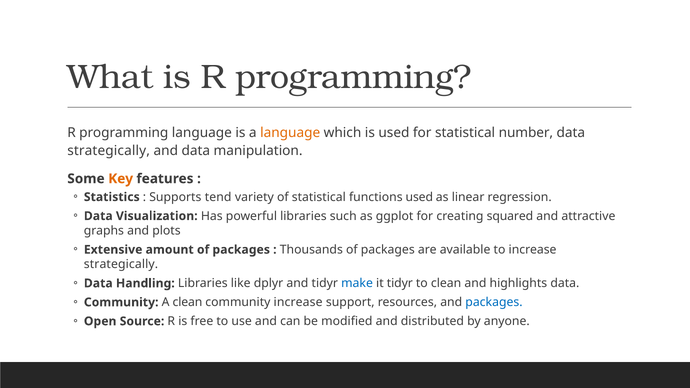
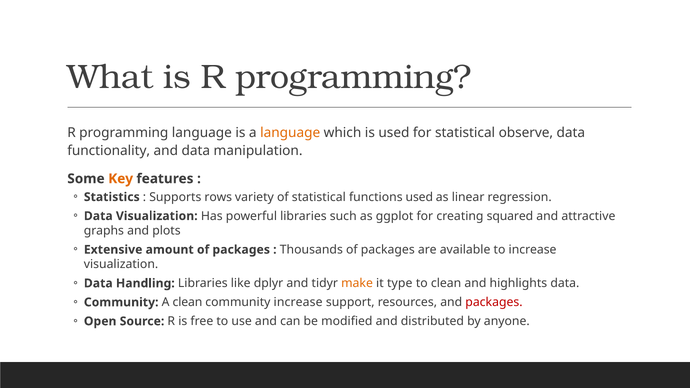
number: number -> observe
strategically at (109, 151): strategically -> functionality
tend: tend -> rows
strategically at (121, 264): strategically -> visualization
make colour: blue -> orange
it tidyr: tidyr -> type
packages at (494, 302) colour: blue -> red
